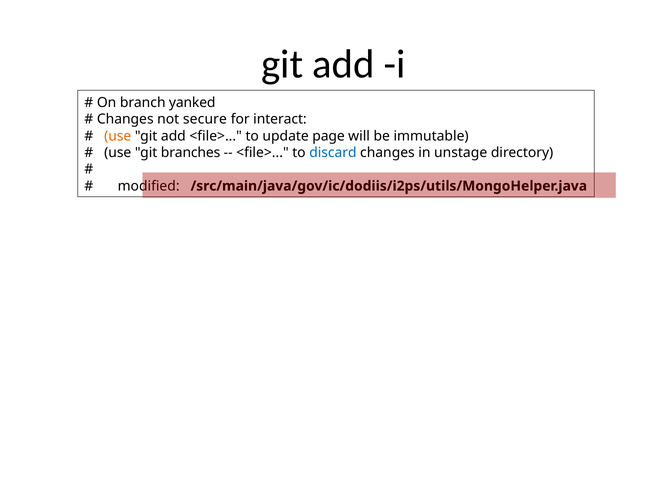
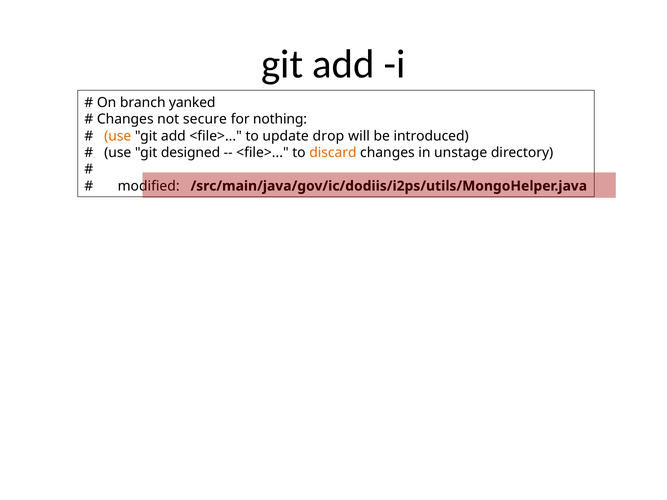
interact: interact -> nothing
page: page -> drop
immutable: immutable -> introduced
branches: branches -> designed
discard colour: blue -> orange
